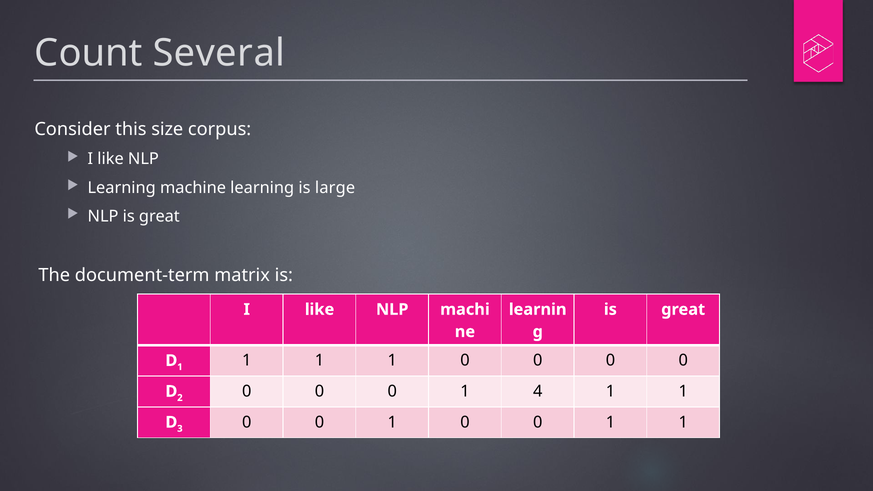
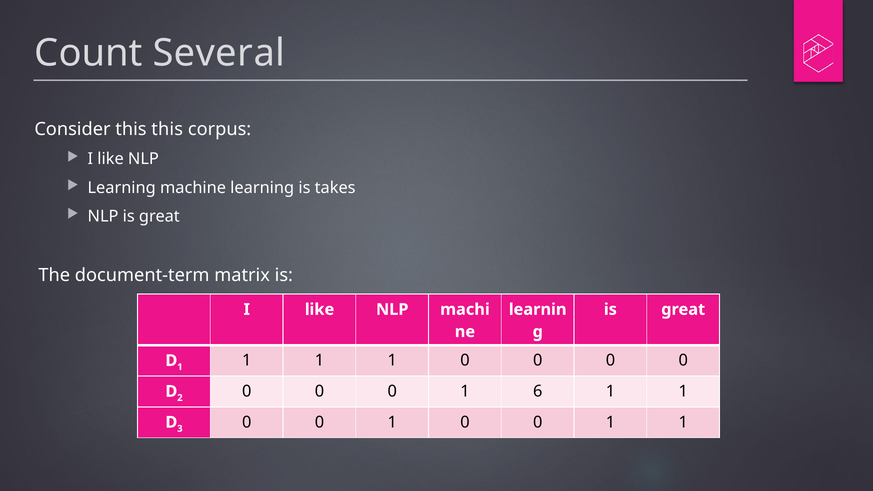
this size: size -> this
large: large -> takes
4: 4 -> 6
